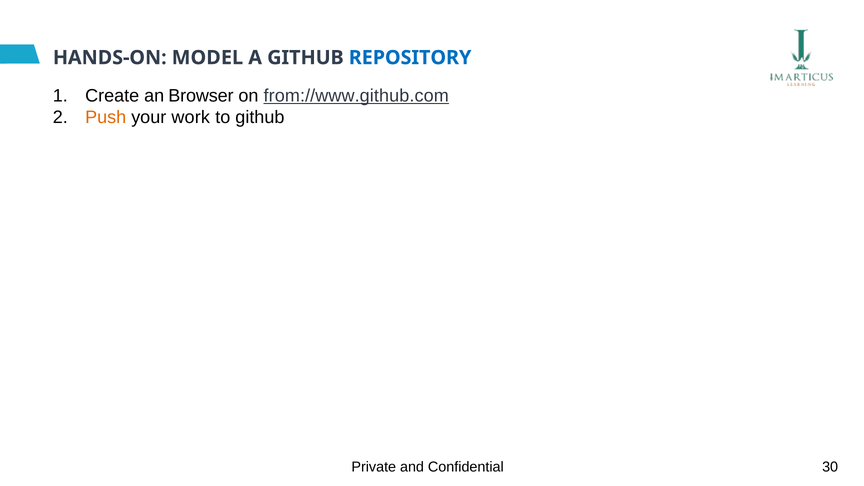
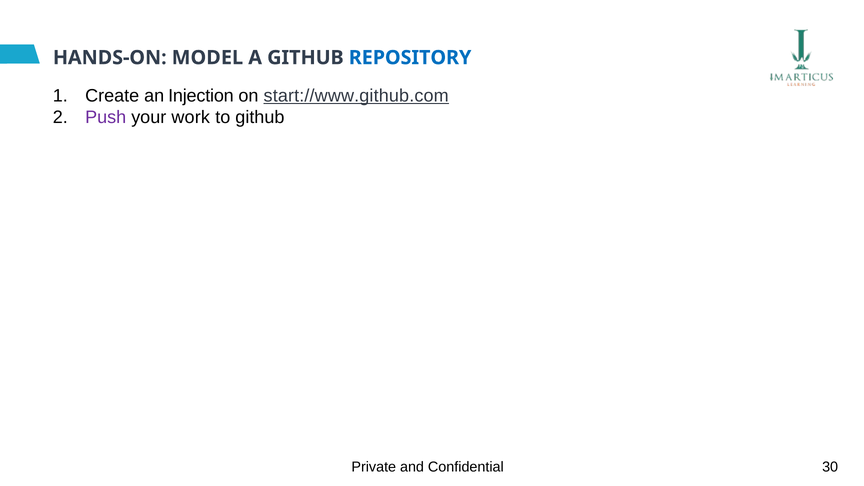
Browser: Browser -> Injection
from://www.github.com: from://www.github.com -> start://www.github.com
Push colour: orange -> purple
